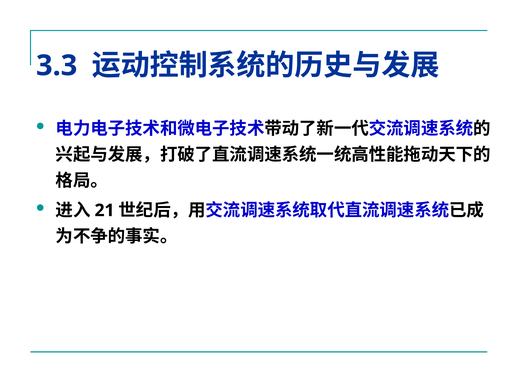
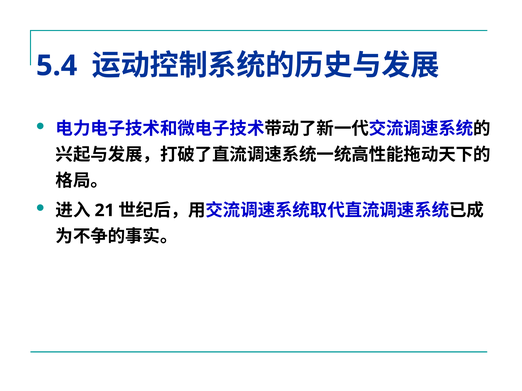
3.3: 3.3 -> 5.4
